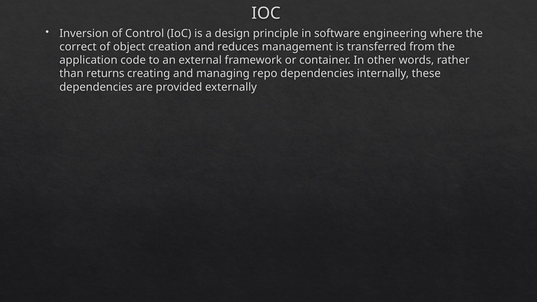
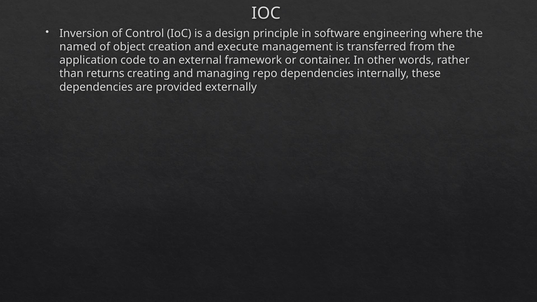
correct: correct -> named
reduces: reduces -> execute
